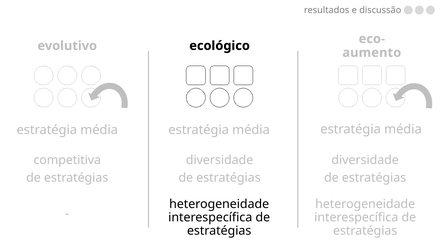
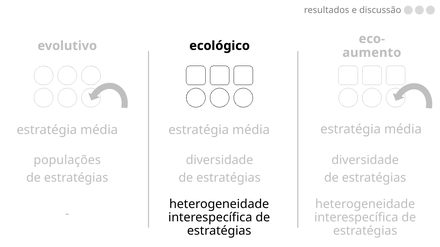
competitiva: competitiva -> populações
